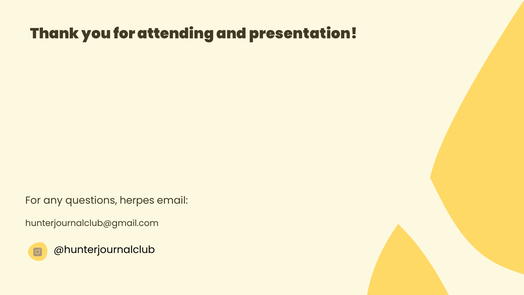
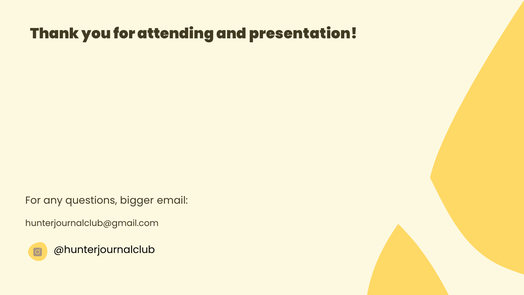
herpes: herpes -> bigger
